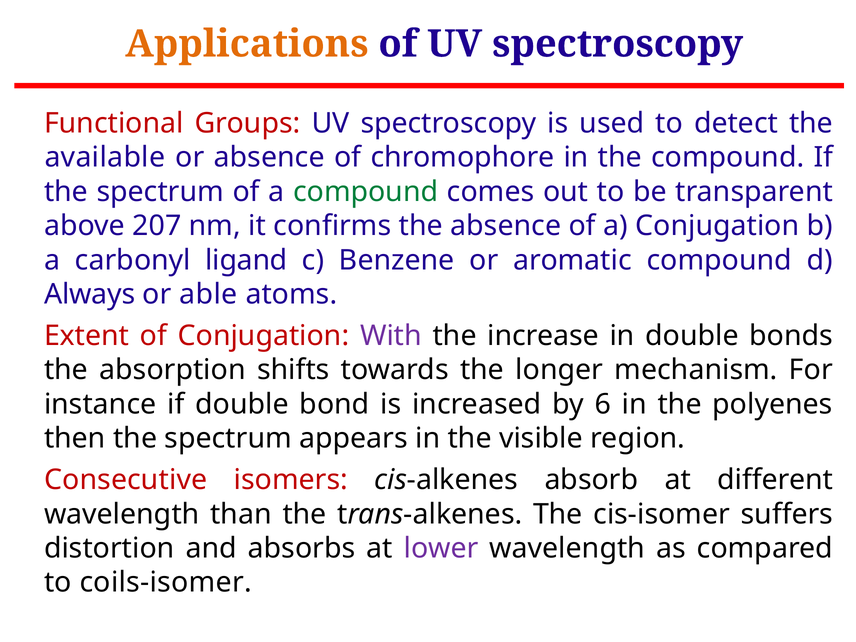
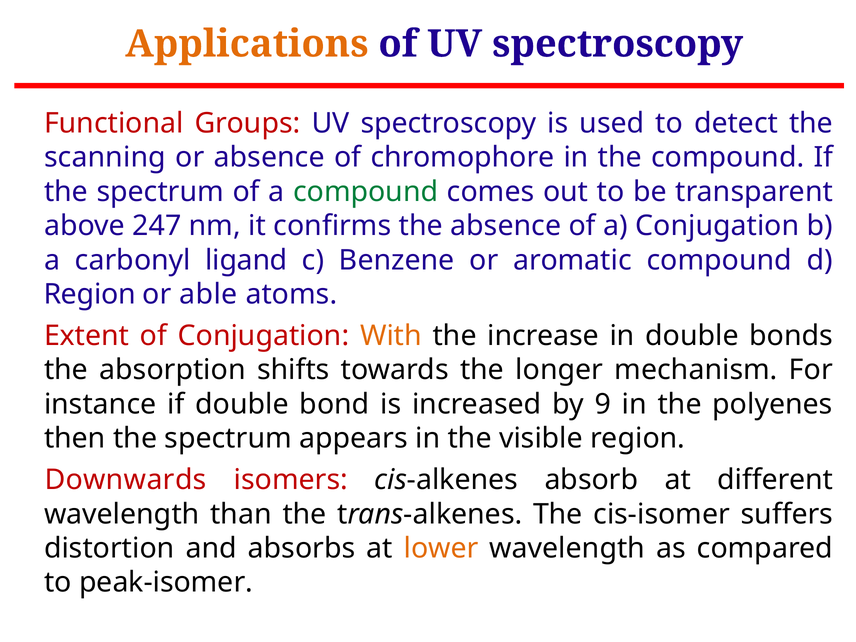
available: available -> scanning
207: 207 -> 247
Always at (90, 294): Always -> Region
With colour: purple -> orange
6: 6 -> 9
Consecutive: Consecutive -> Downwards
lower colour: purple -> orange
coils-isomer: coils-isomer -> peak-isomer
